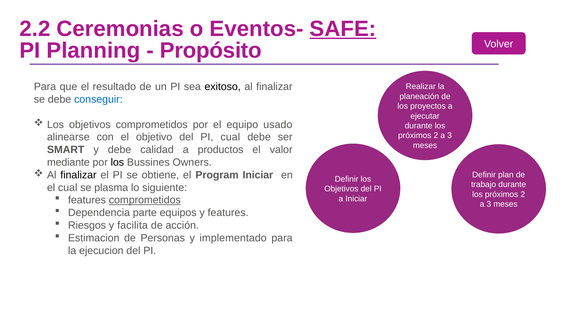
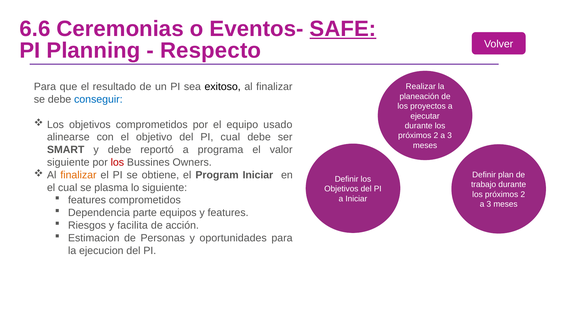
2.2: 2.2 -> 6.6
Propósito: Propósito -> Respecto
calidad: calidad -> reportó
productos: productos -> programa
mediante at (68, 163): mediante -> siguiente
los at (117, 163) colour: black -> red
finalizar at (78, 175) colour: black -> orange
comprometidos at (145, 201) underline: present -> none
implementado: implementado -> oportunidades
